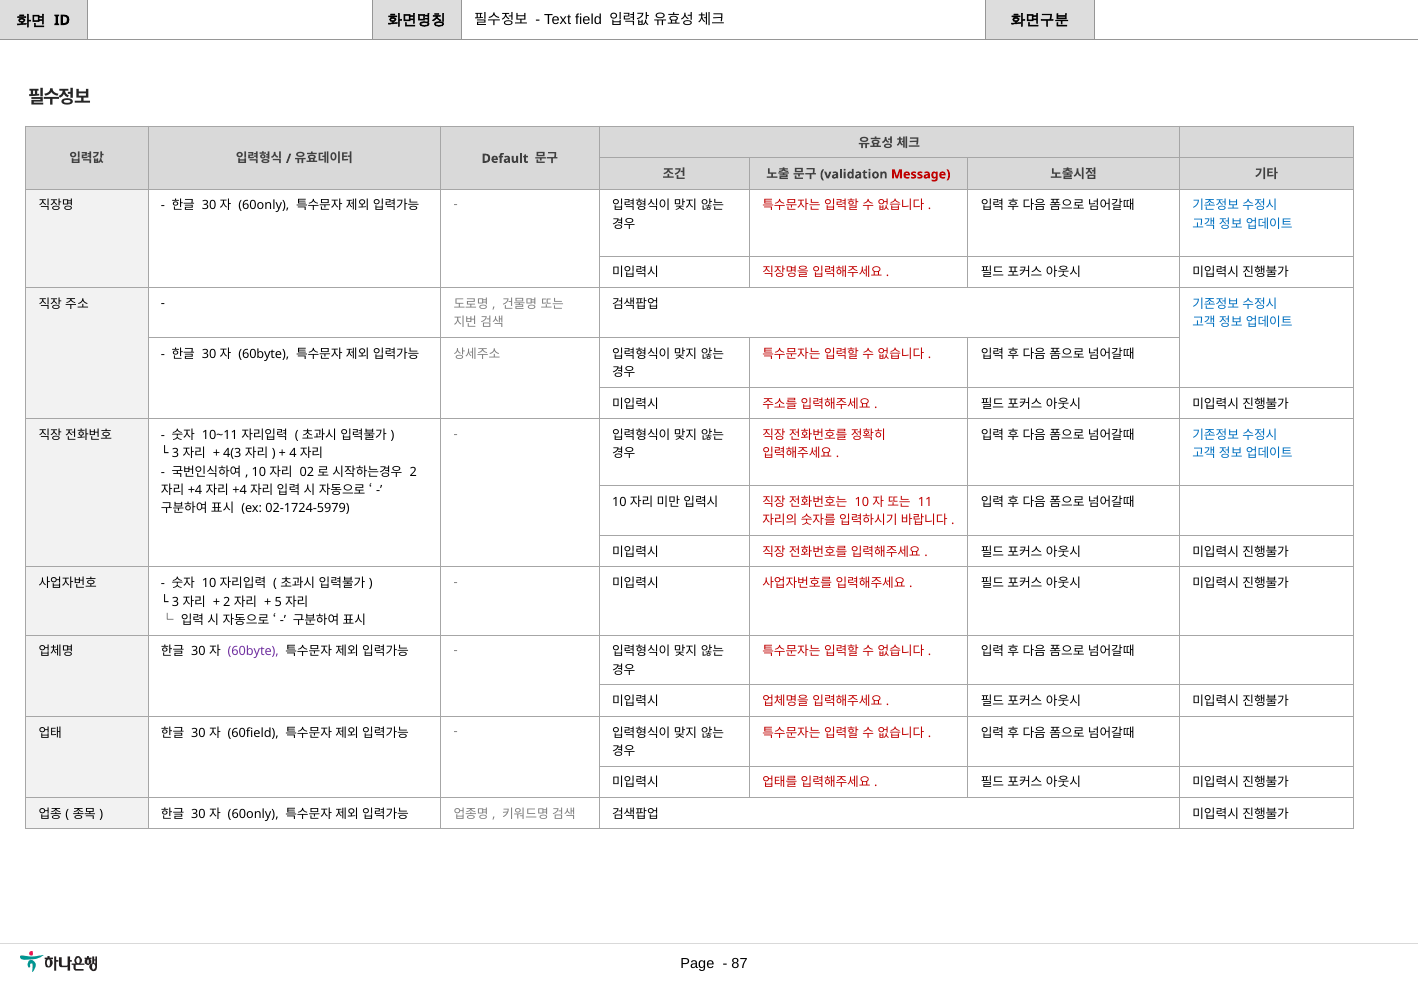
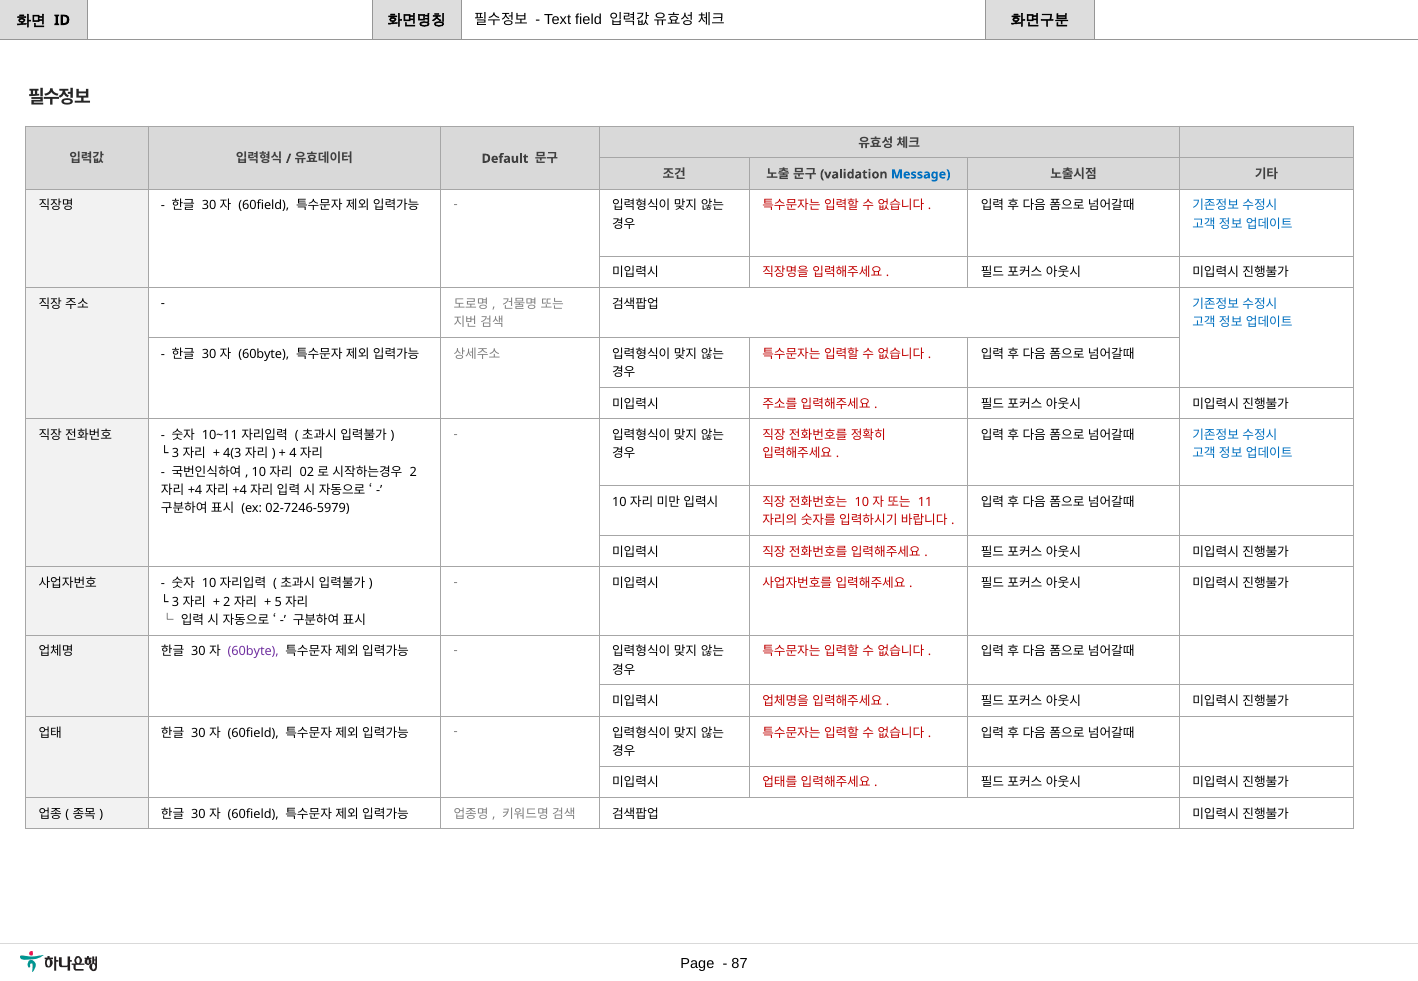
Message colour: red -> blue
60only at (264, 206): 60only -> 60field
02-1724-5979: 02-1724-5979 -> 02-7246-5979
60only at (253, 815): 60only -> 60field
